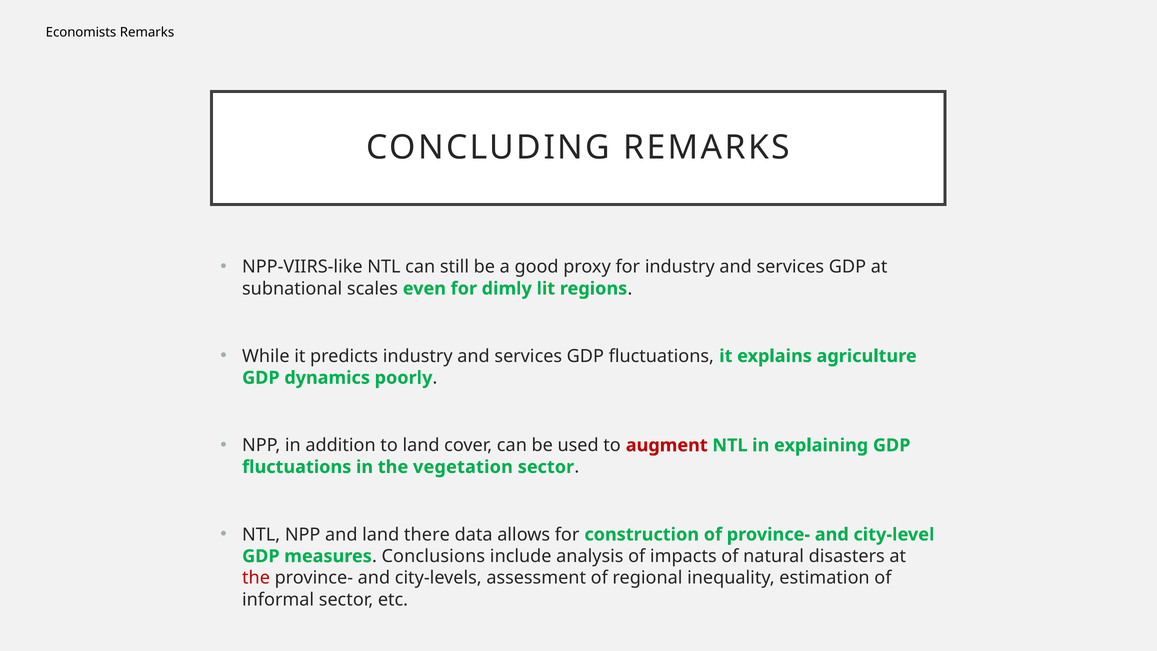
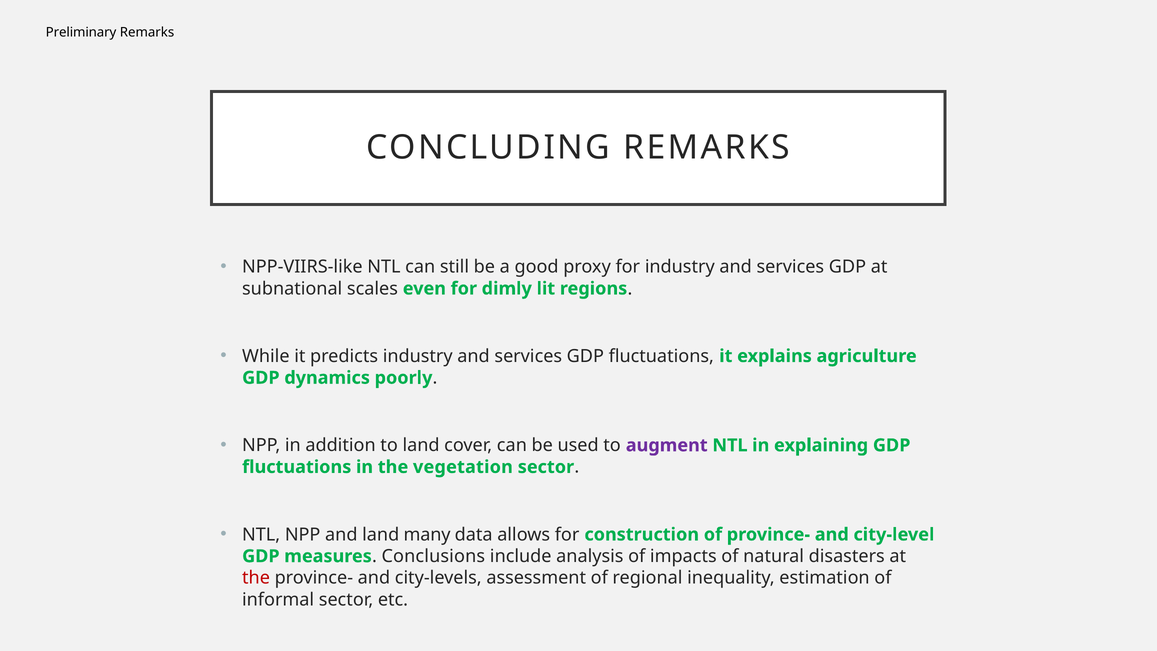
Economists: Economists -> Preliminary
augment colour: red -> purple
there: there -> many
